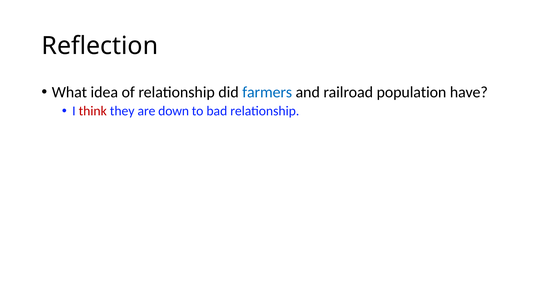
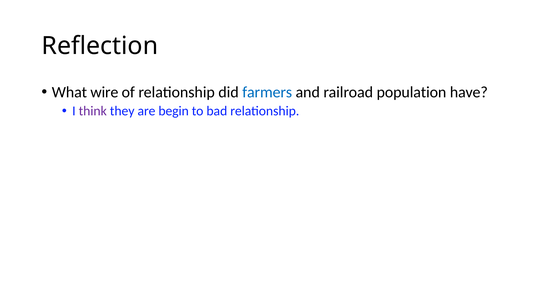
idea: idea -> wire
think colour: red -> purple
down: down -> begin
